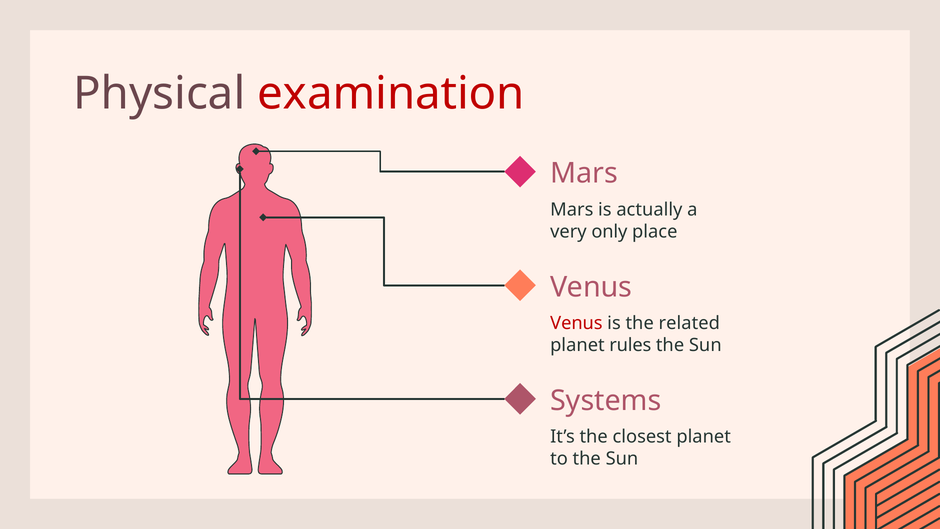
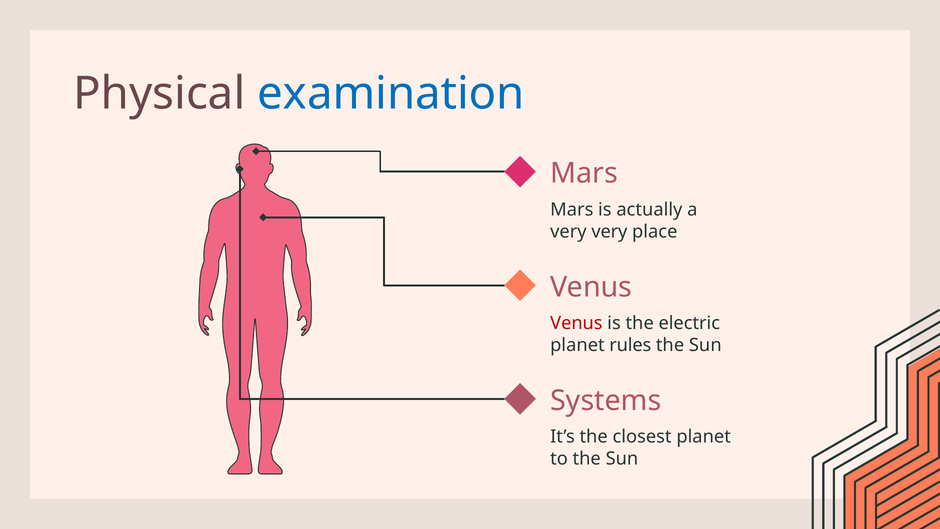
examination colour: red -> blue
very only: only -> very
related: related -> electric
